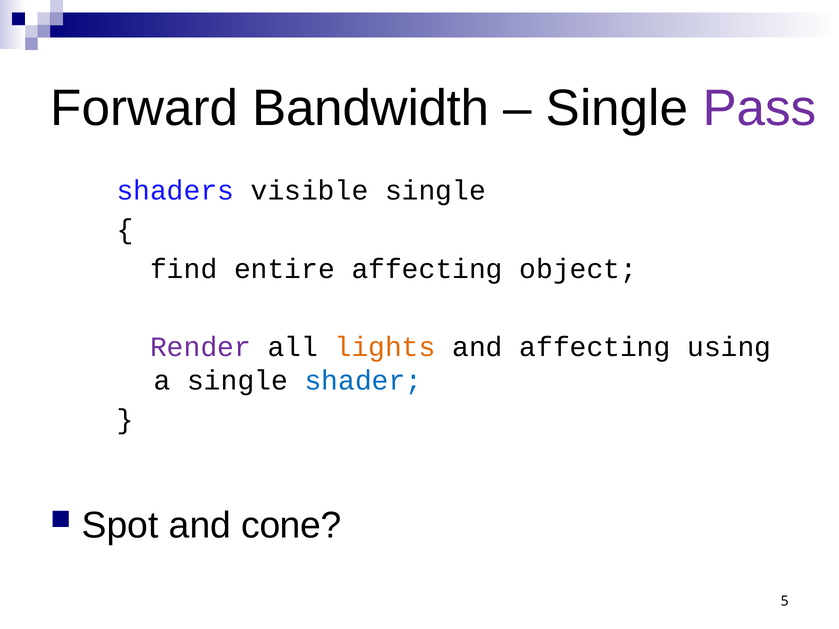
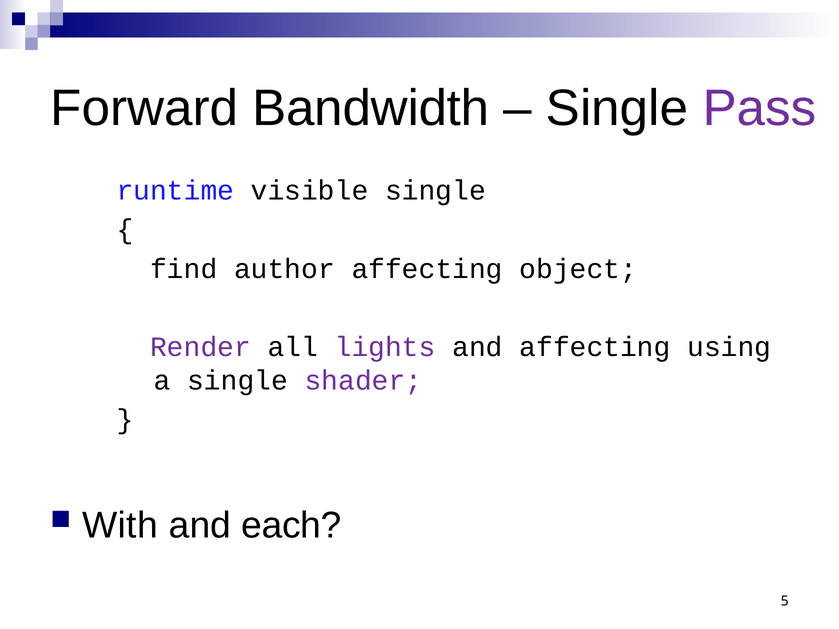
shaders: shaders -> runtime
entire: entire -> author
lights colour: orange -> purple
shader colour: blue -> purple
Spot: Spot -> With
cone: cone -> each
